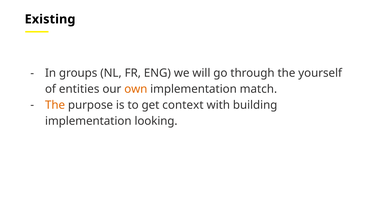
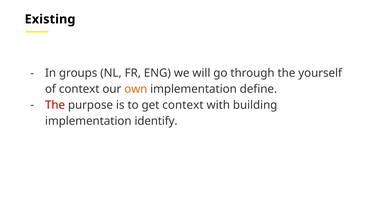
of entities: entities -> context
match: match -> define
The at (55, 105) colour: orange -> red
looking: looking -> identify
